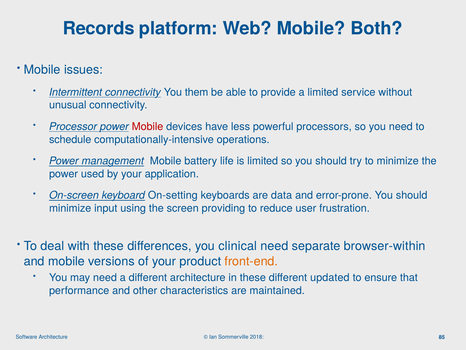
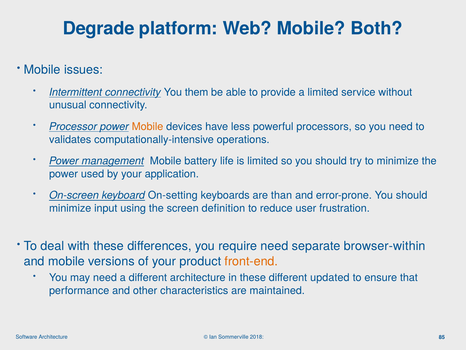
Records: Records -> Degrade
Mobile at (148, 126) colour: red -> orange
schedule: schedule -> validates
data: data -> than
providing: providing -> definition
clinical: clinical -> require
